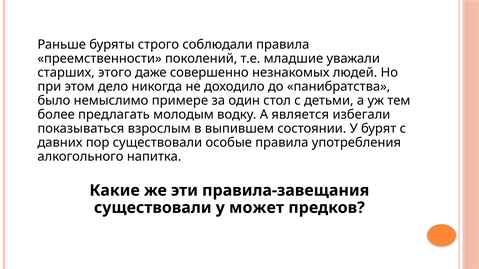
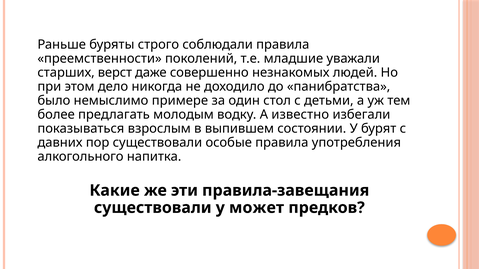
этого: этого -> верст
является: является -> известно
